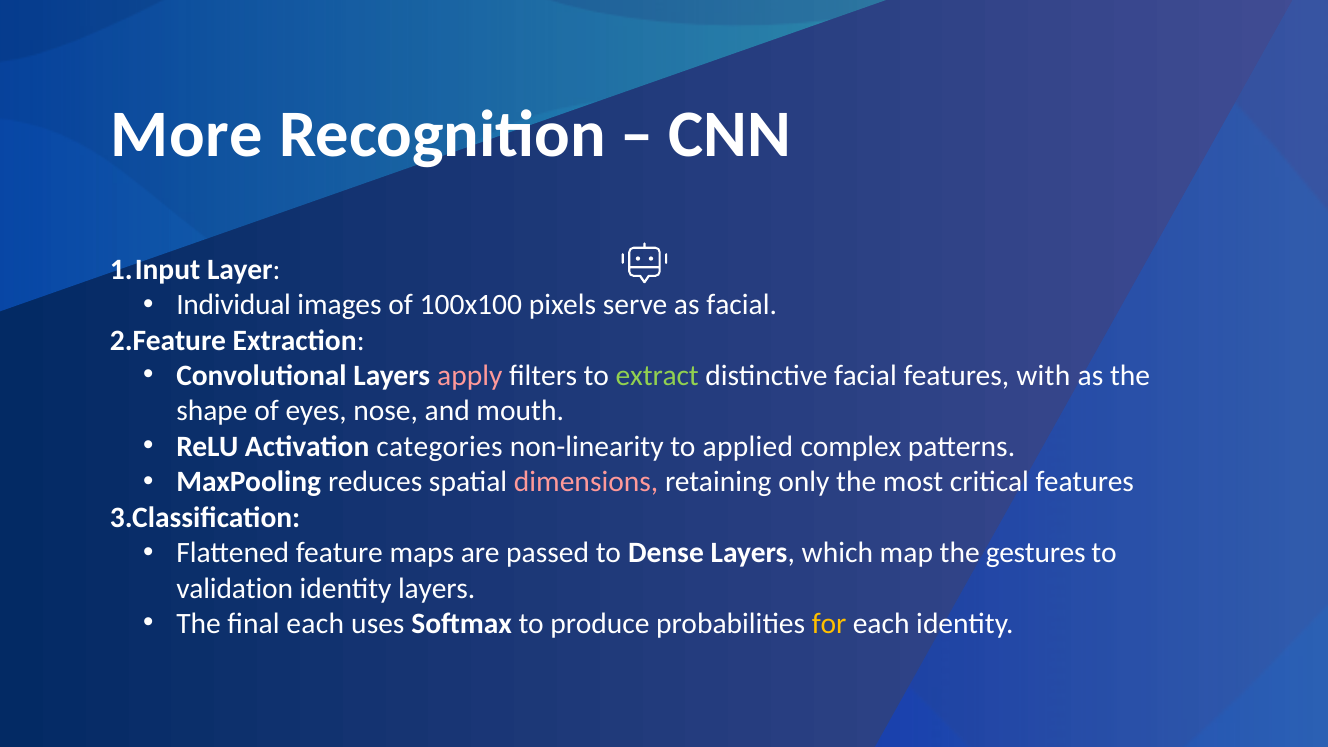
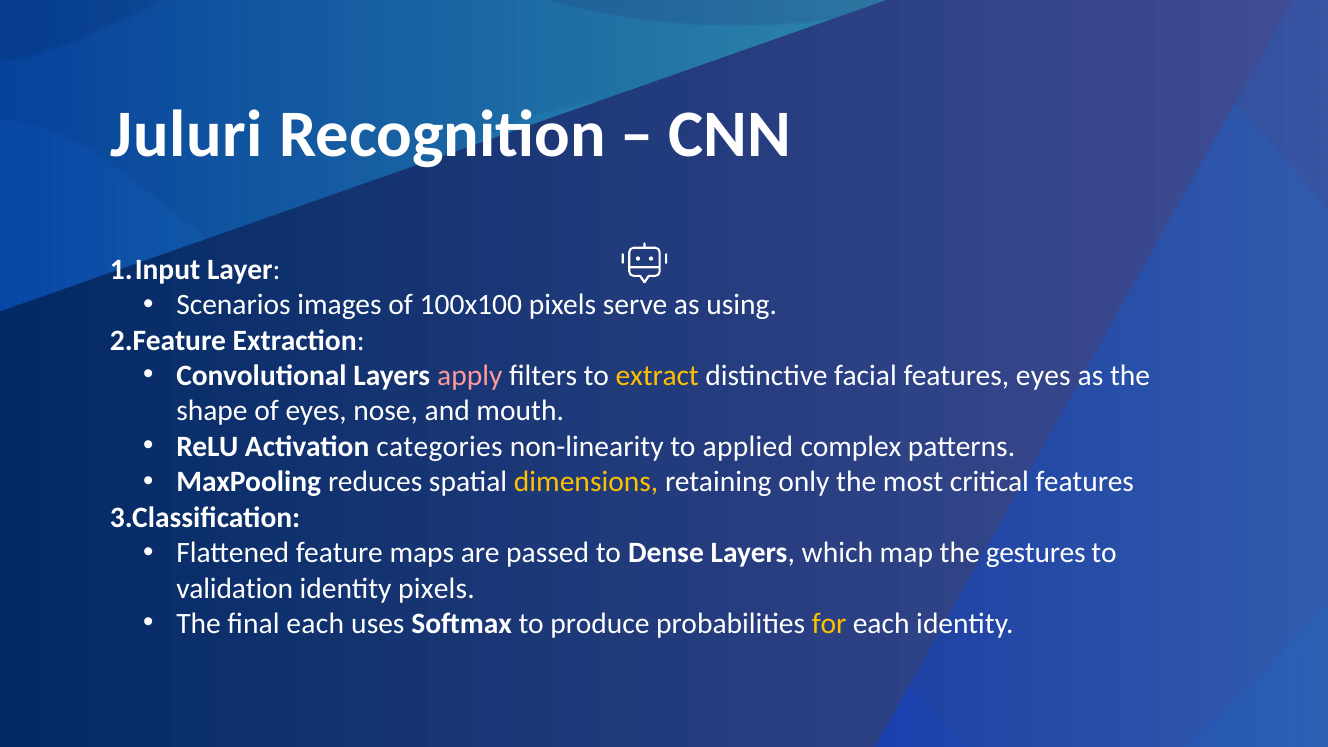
More: More -> Juluri
Individual: Individual -> Scenarios
as facial: facial -> using
extract colour: light green -> yellow
features with: with -> eyes
dimensions colour: pink -> yellow
identity layers: layers -> pixels
